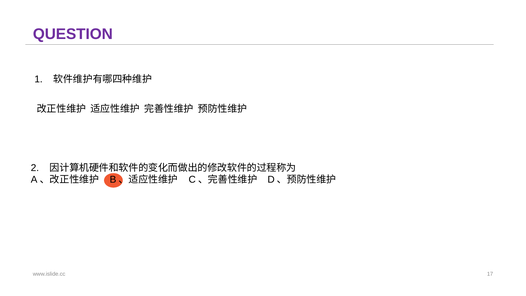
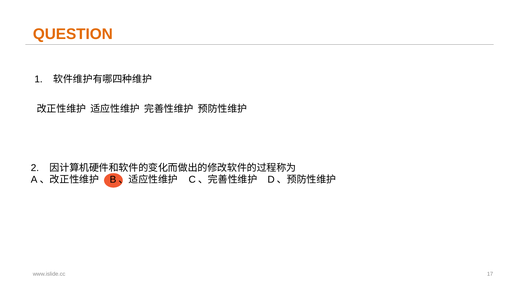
QUESTION colour: purple -> orange
